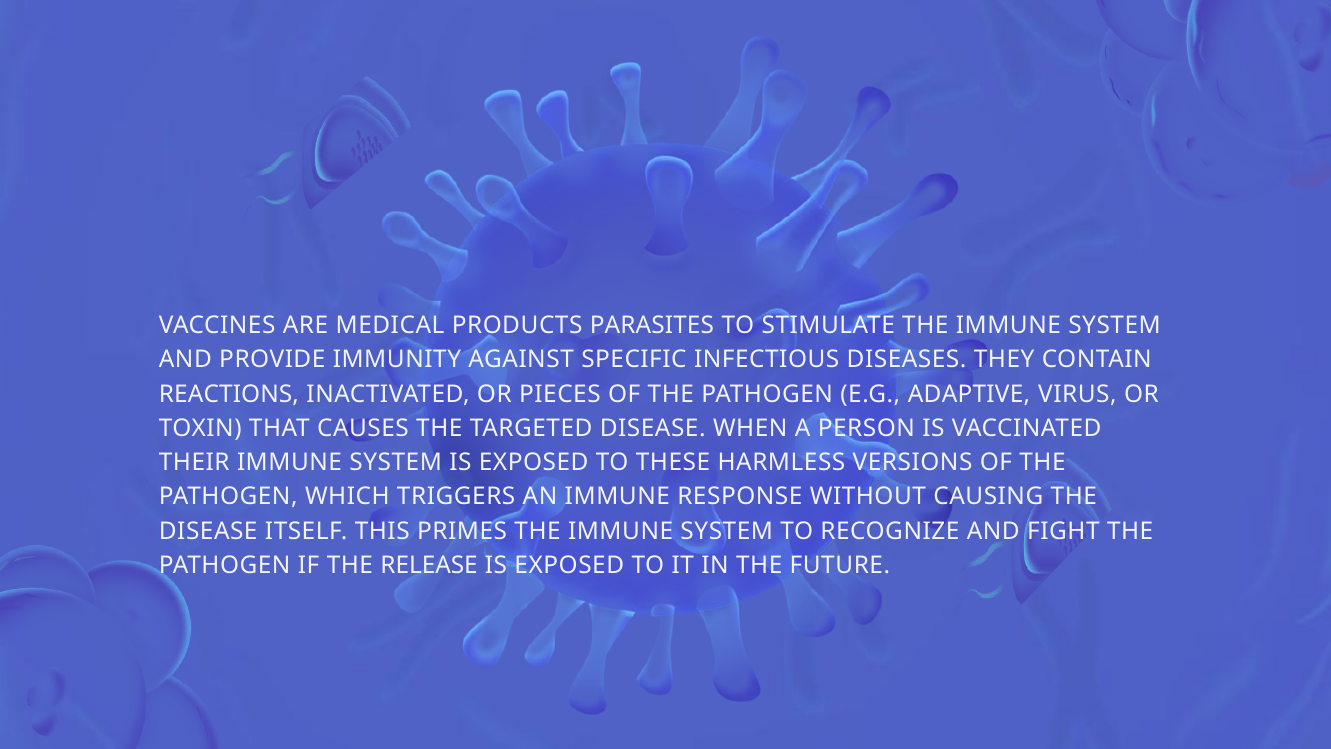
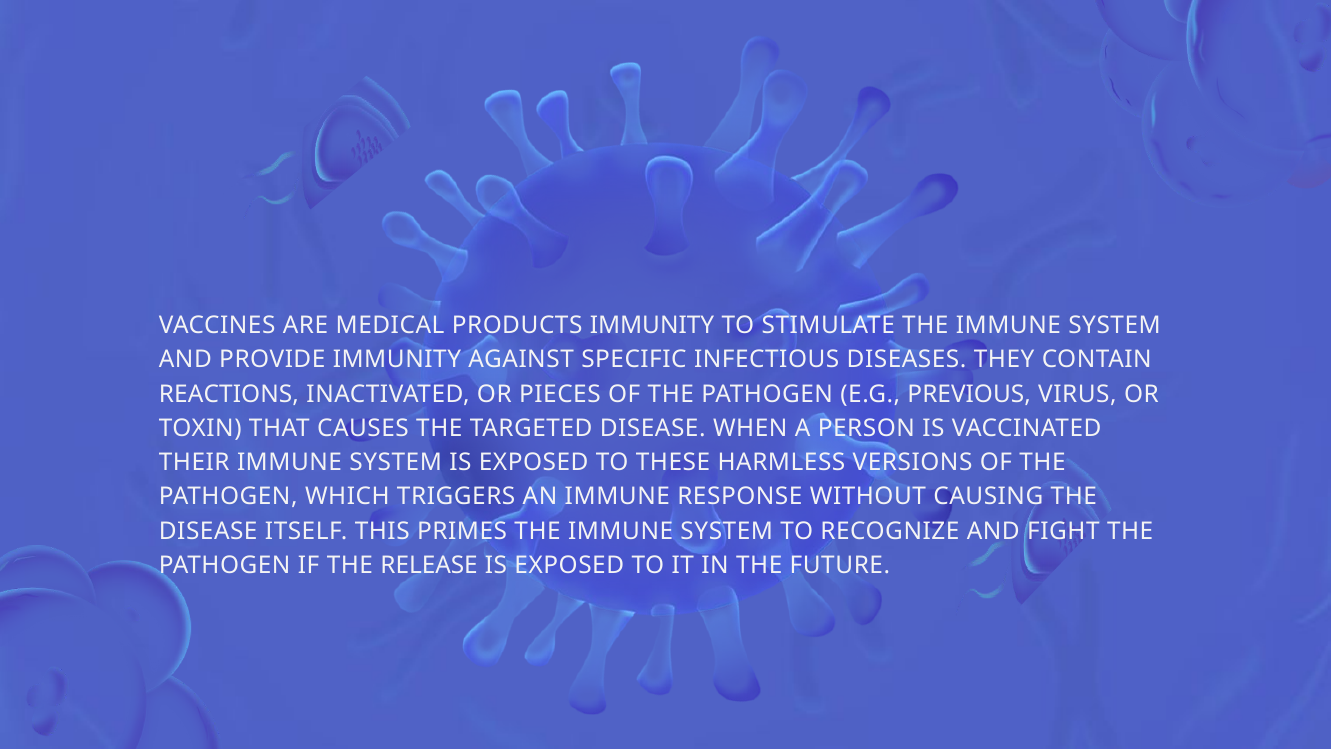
PRODUCTS PARASITES: PARASITES -> IMMUNITY
ADAPTIVE: ADAPTIVE -> PREVIOUS
